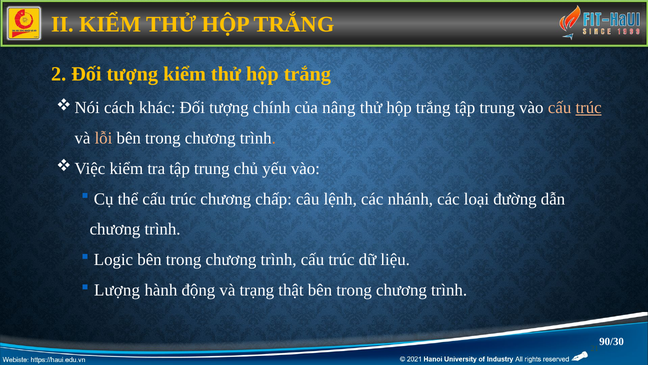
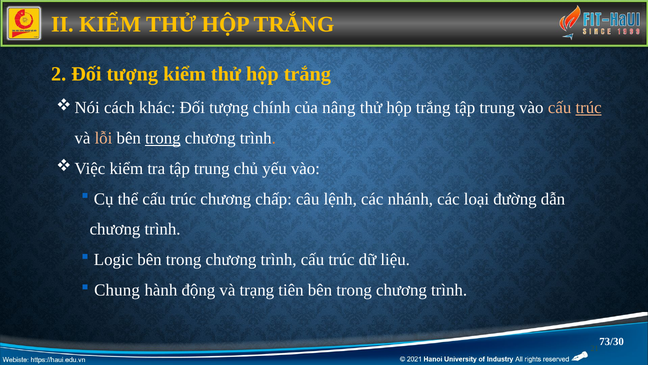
trong at (163, 138) underline: none -> present
Lượng: Lượng -> Chung
thật: thật -> tiên
90/30: 90/30 -> 73/30
